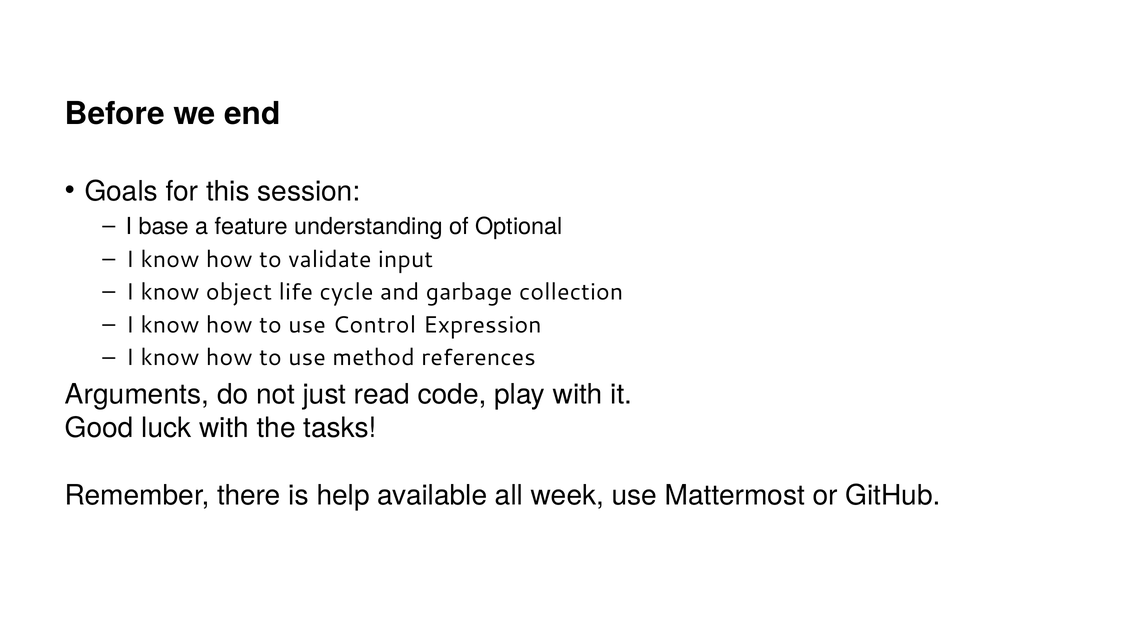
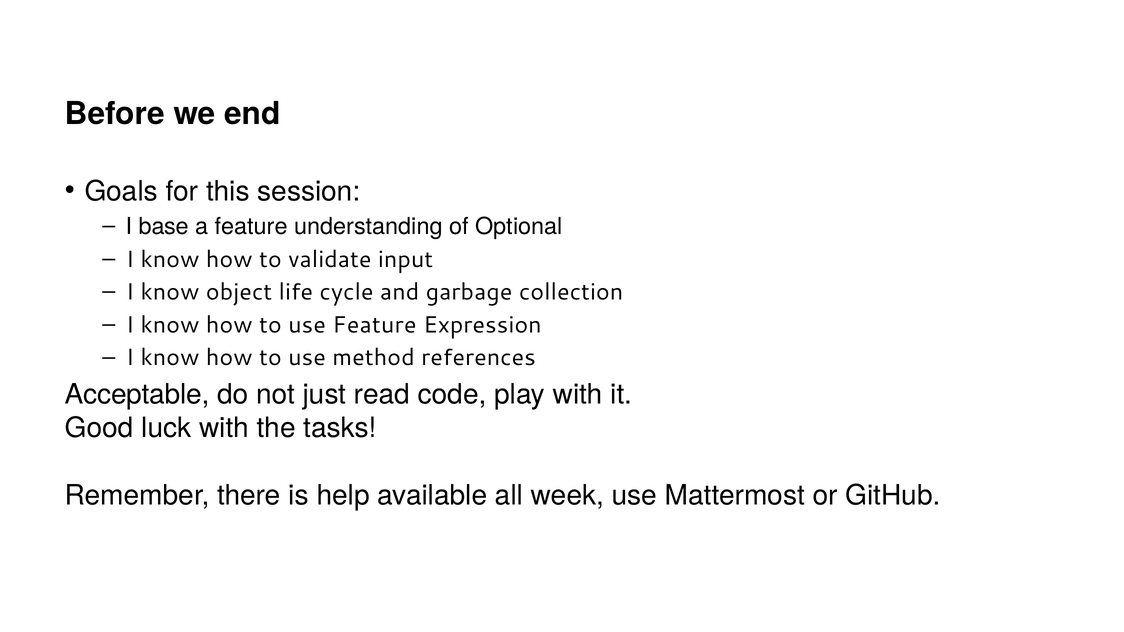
use Control: Control -> Feature
Arguments: Arguments -> Acceptable
